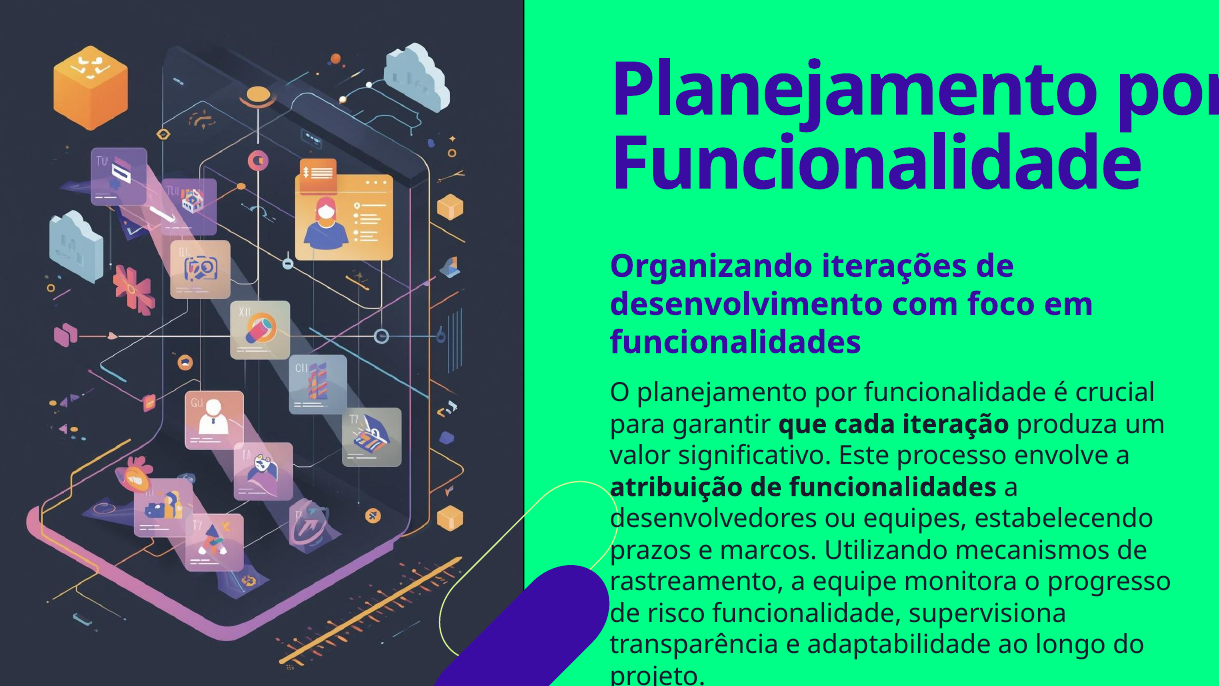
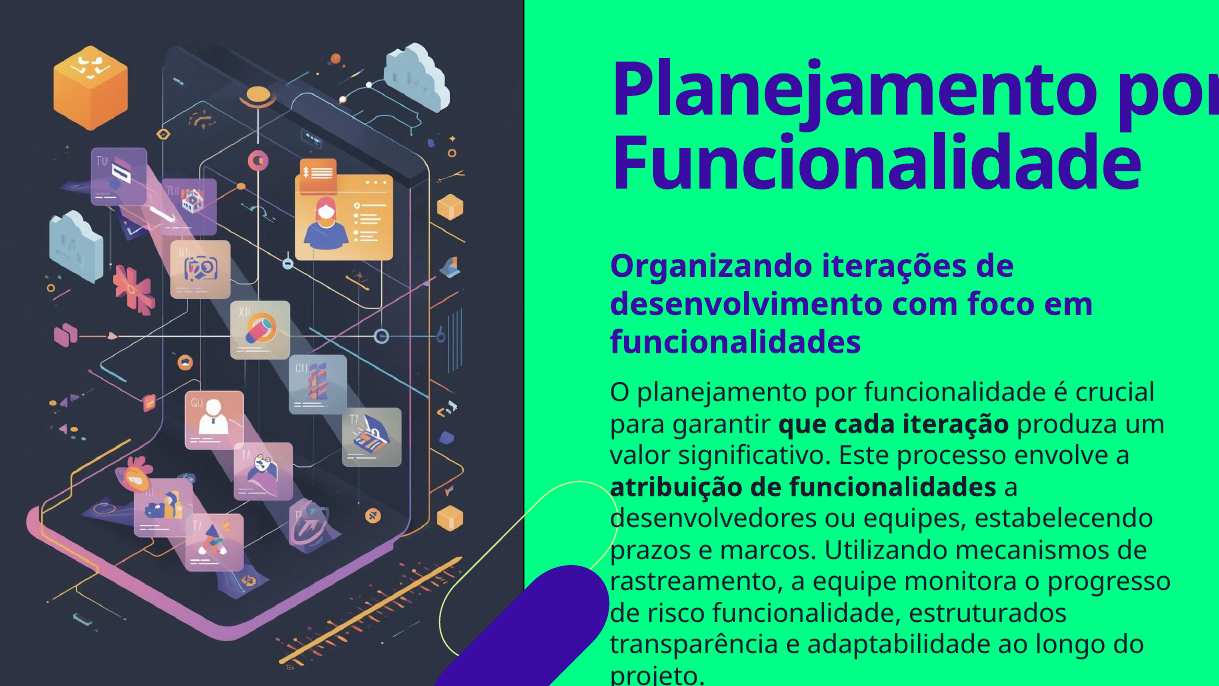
supervisiona: supervisiona -> estruturados
